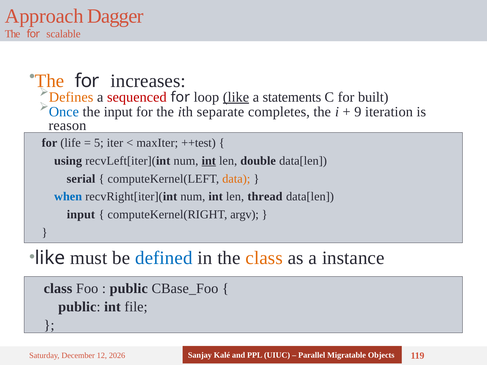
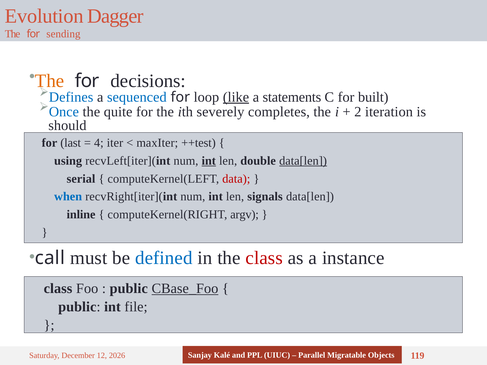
Approach: Approach -> Evolution
scalable: scalable -> sending
increases: increases -> decisions
Defines colour: orange -> blue
sequenced colour: red -> blue
the input: input -> quite
separate: separate -> severely
9: 9 -> 2
reason: reason -> should
life: life -> last
5: 5 -> 4
data[len at (303, 161) underline: none -> present
data colour: orange -> red
thread: thread -> signals
input at (81, 215): input -> inline
like at (50, 258): like -> call
class at (264, 258) colour: orange -> red
CBase_Foo underline: none -> present
